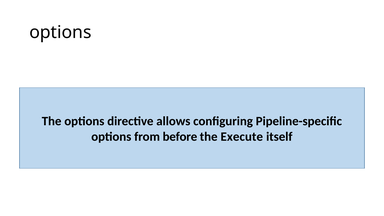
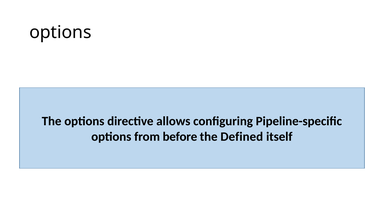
Execute: Execute -> Defined
